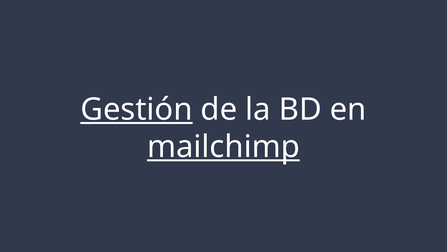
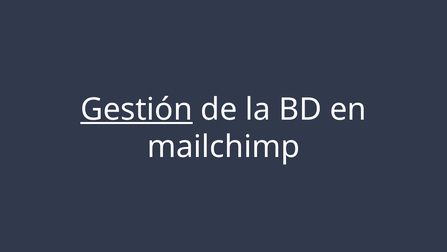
mailchimp underline: present -> none
